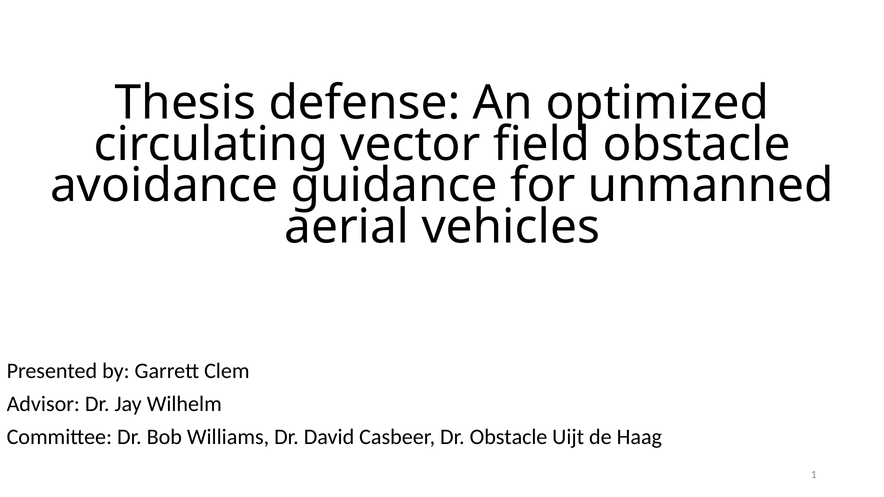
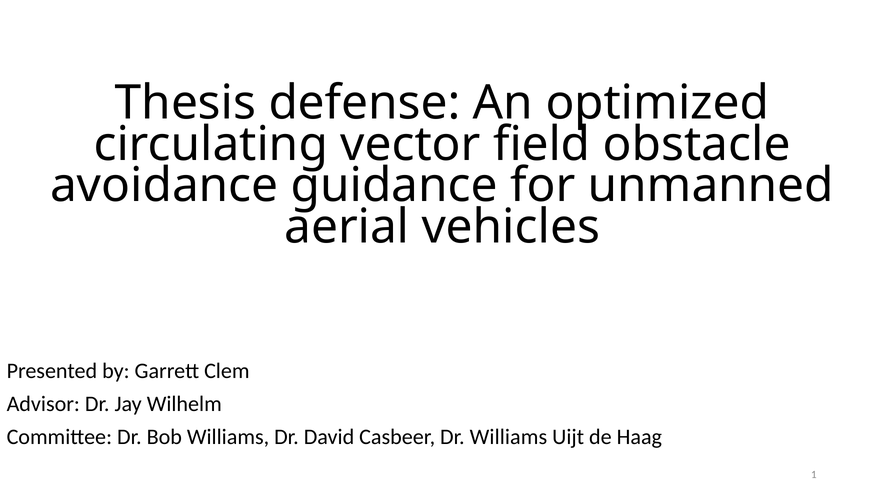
Dr Obstacle: Obstacle -> Williams
